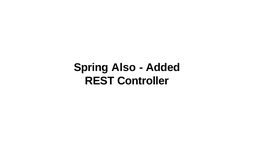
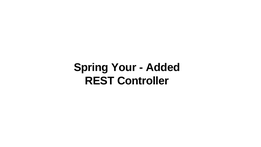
Also: Also -> Your
